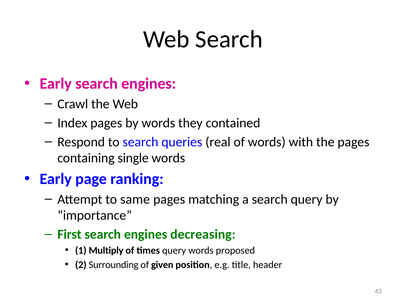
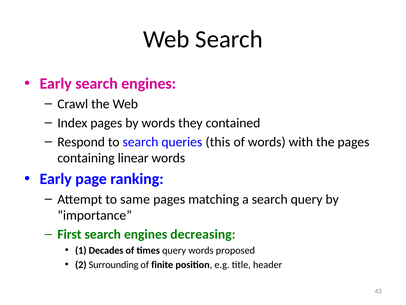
real: real -> this
single: single -> linear
Multiply: Multiply -> Decades
given: given -> finite
